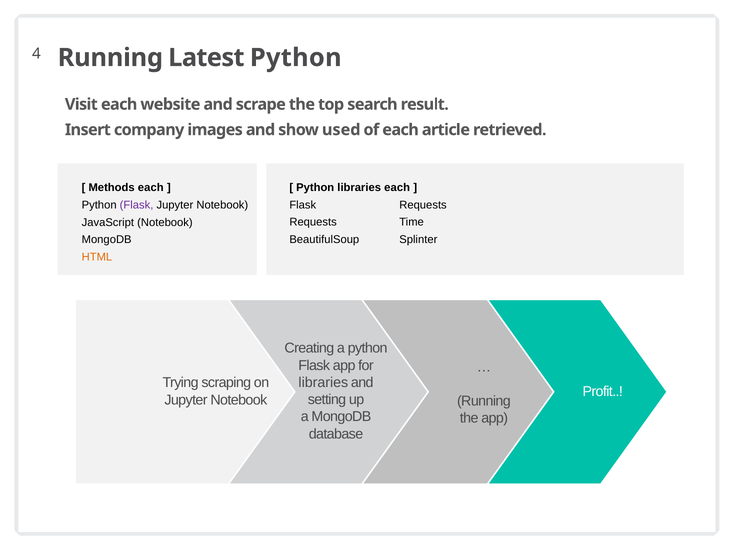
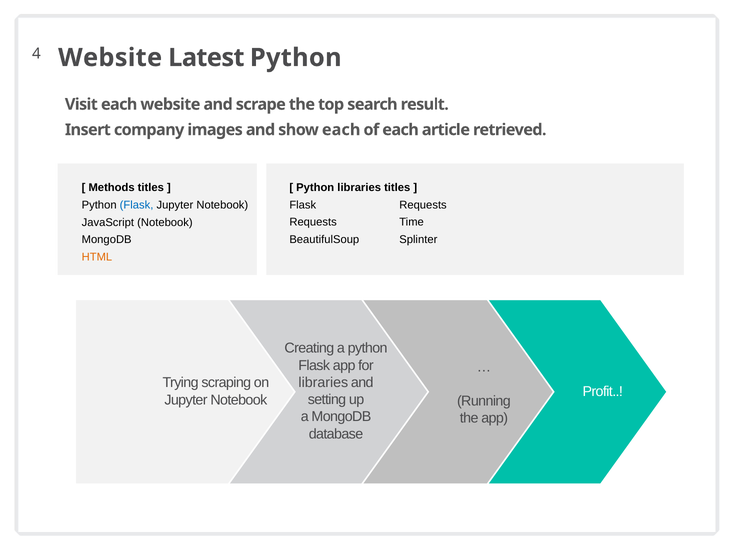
Running at (110, 58): Running -> Website
show used: used -> each
Methods each: each -> titles
libraries each: each -> titles
Flask at (137, 205) colour: purple -> blue
